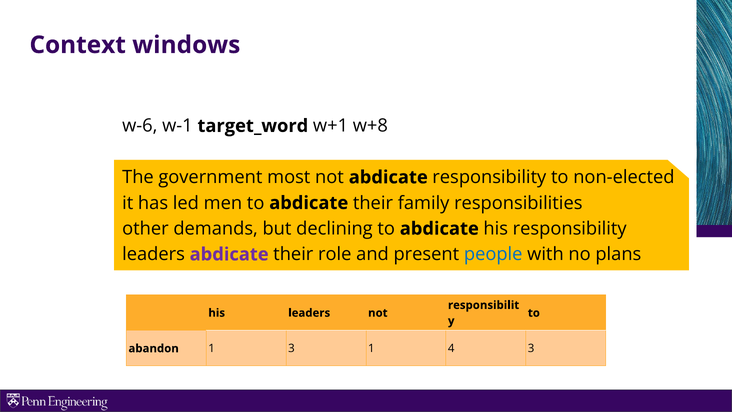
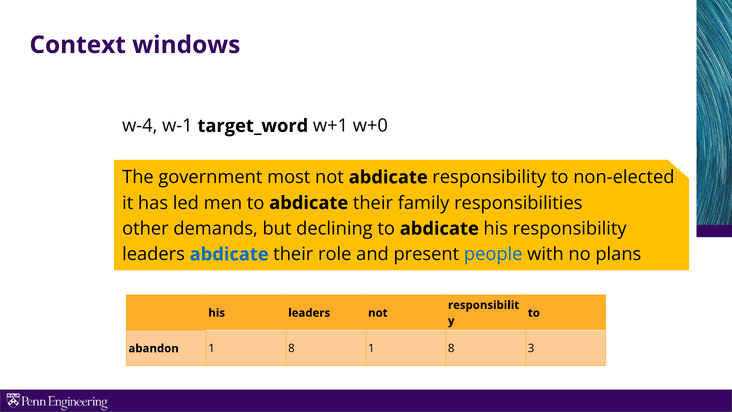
w-6: w-6 -> w-4
w+8: w+8 -> w+0
abdicate at (229, 254) colour: purple -> blue
abandon 1 3: 3 -> 8
4 at (451, 348): 4 -> 8
